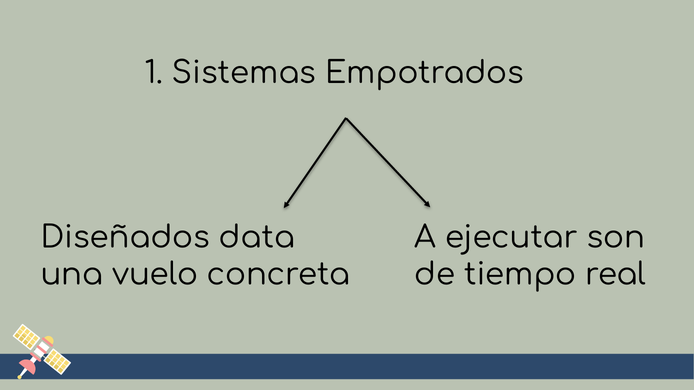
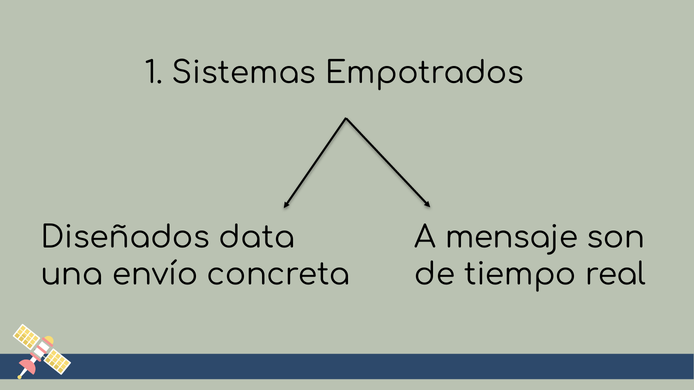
ejecutar: ejecutar -> mensaje
vuelo: vuelo -> envío
